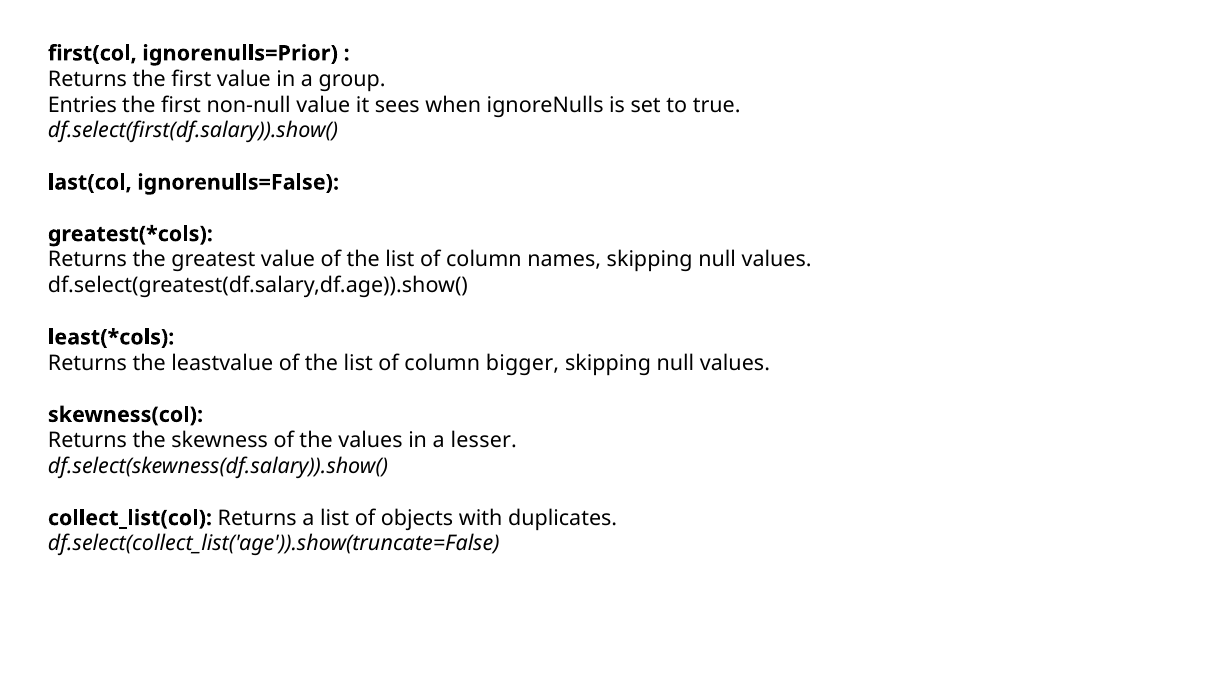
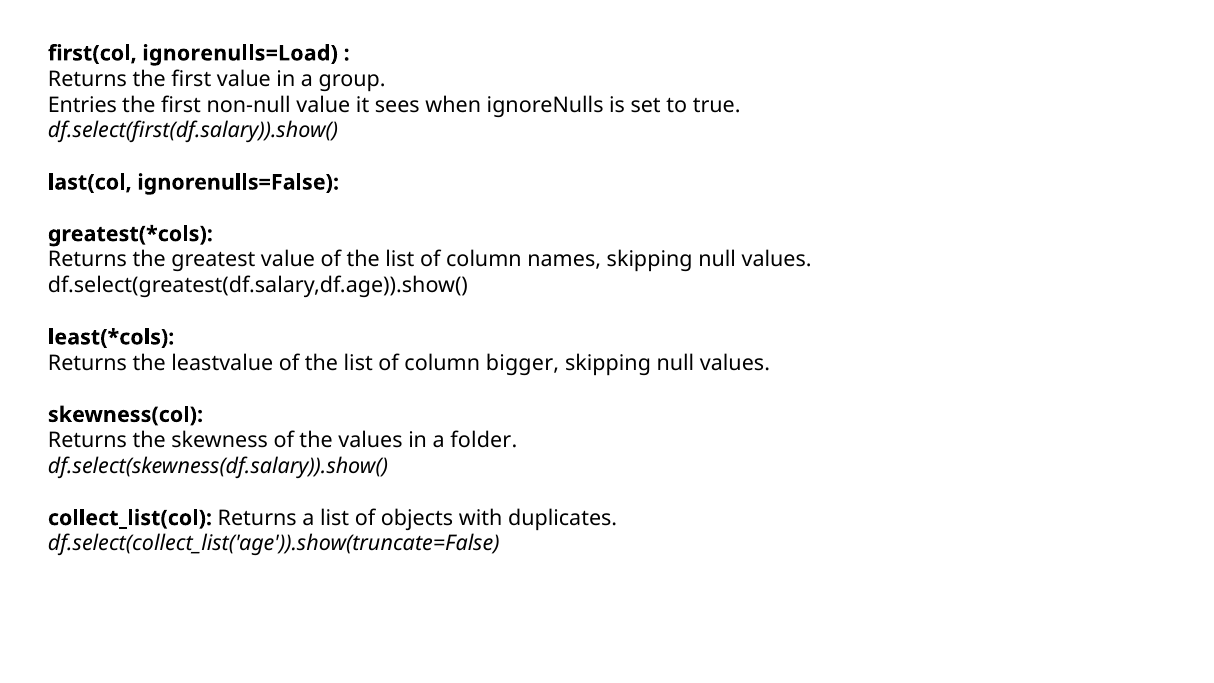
ignorenulls=Prior: ignorenulls=Prior -> ignorenulls=Load
lesser: lesser -> folder
